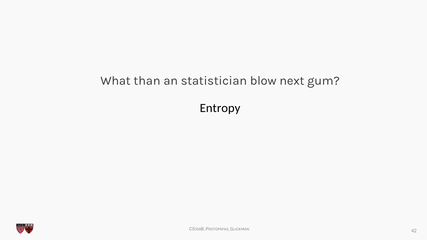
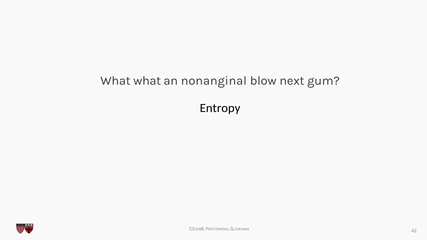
What than: than -> what
statistician: statistician -> nonanginal
